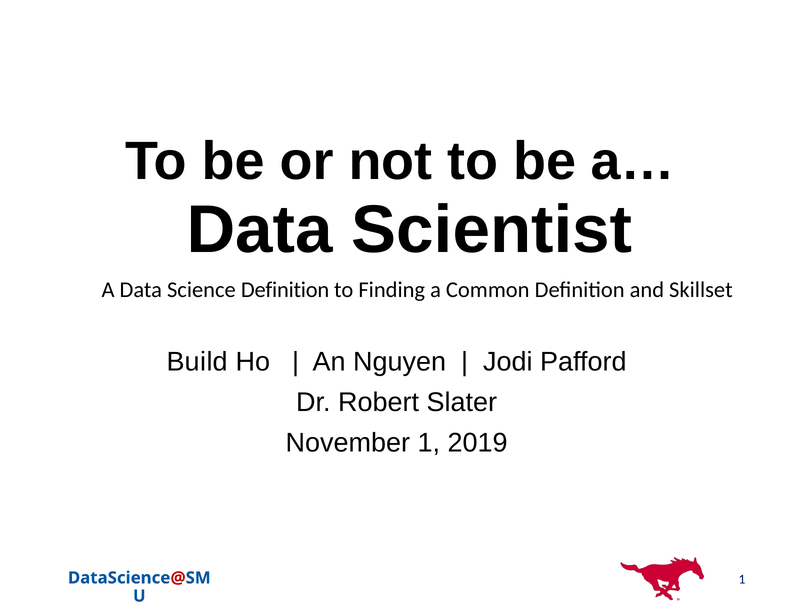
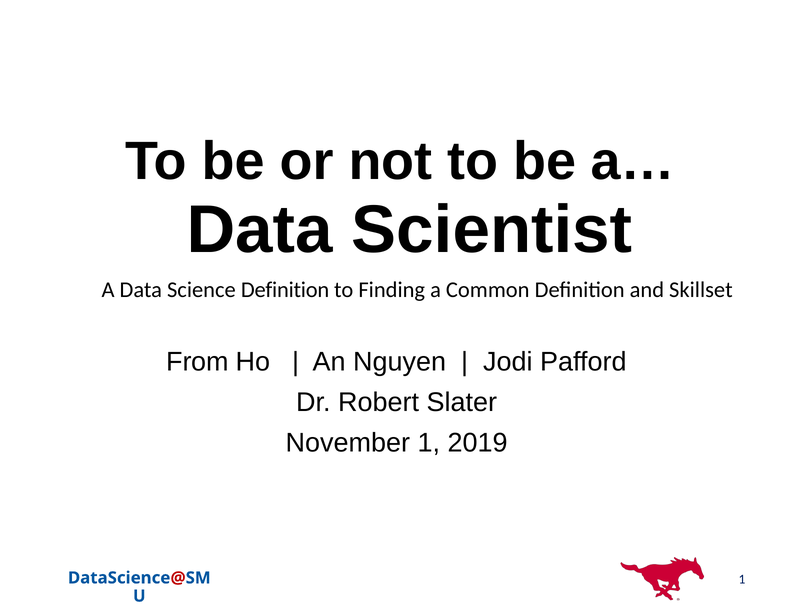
Build: Build -> From
